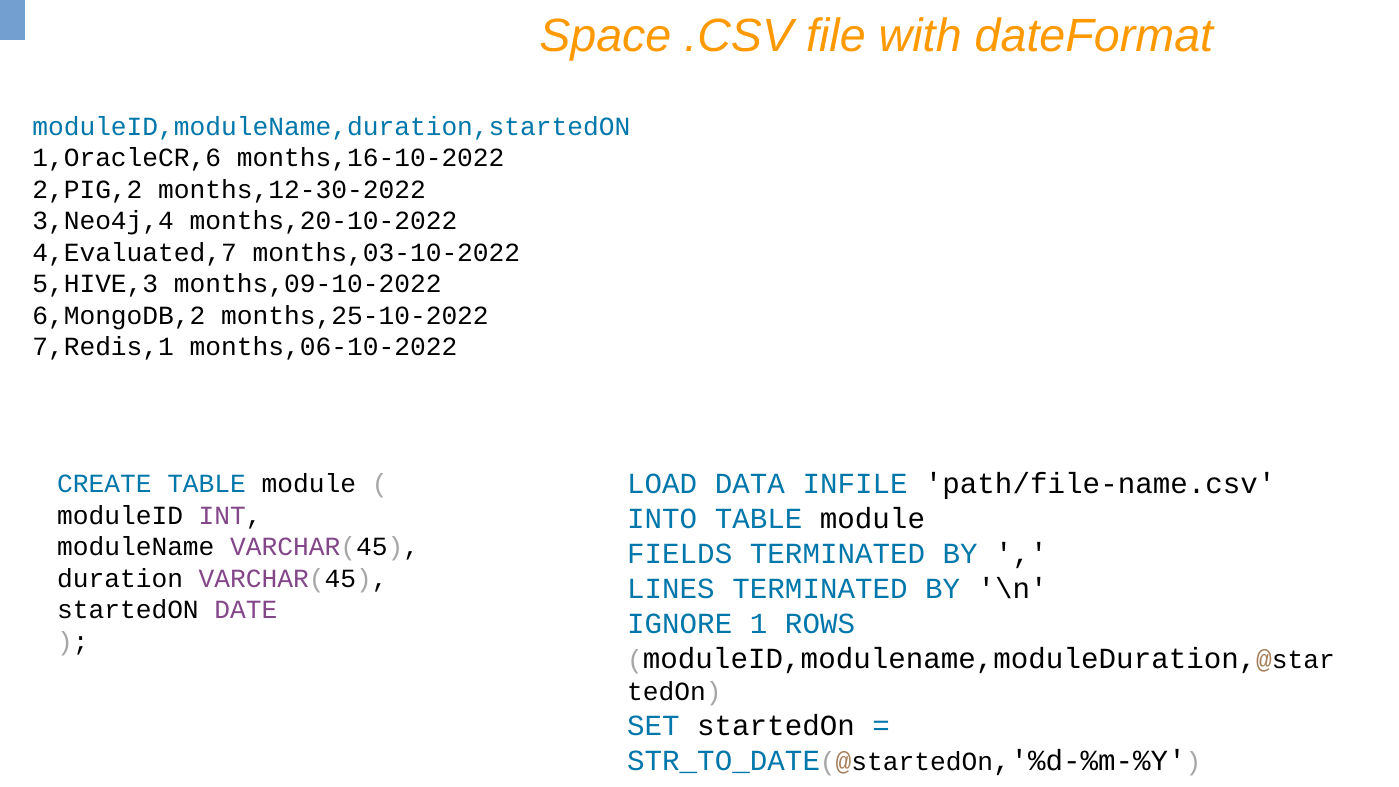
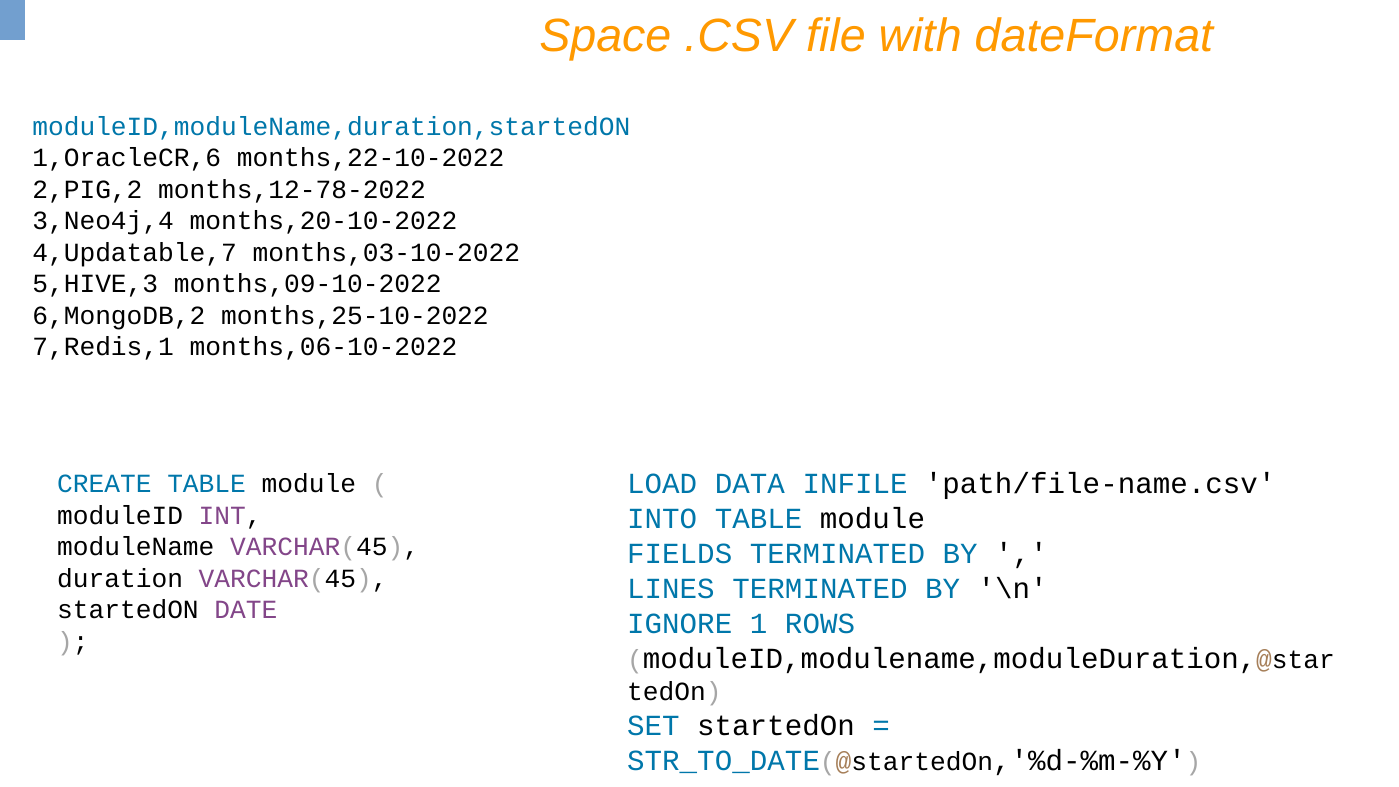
months,16-10-2022: months,16-10-2022 -> months,22-10-2022
months,12-30-2022: months,12-30-2022 -> months,12-78-2022
4,Evaluated,7: 4,Evaluated,7 -> 4,Updatable,7
